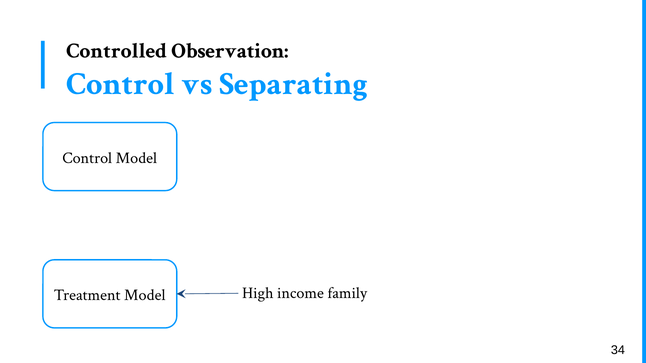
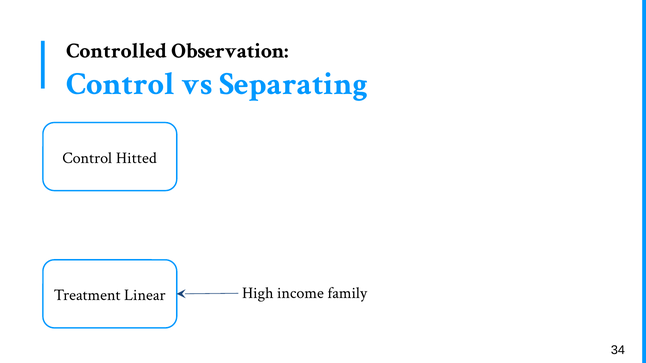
Control Model: Model -> Hitted
Treatment Model: Model -> Linear
